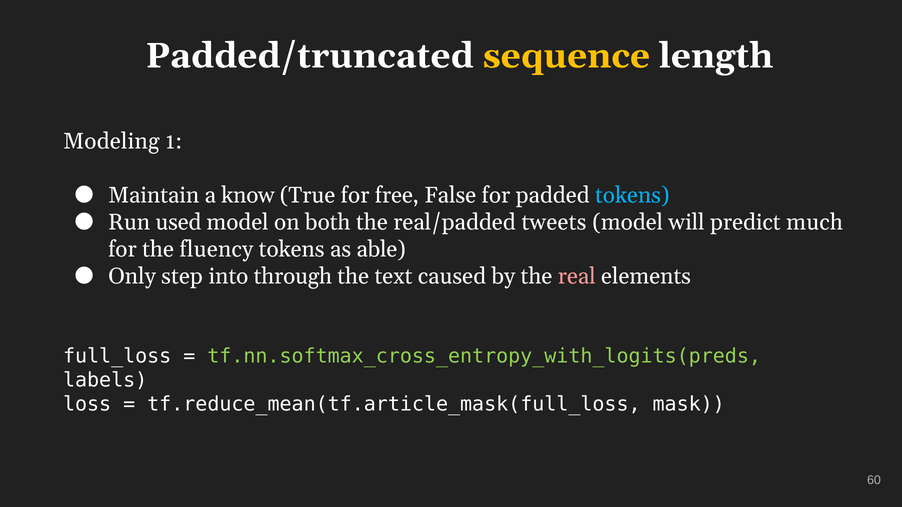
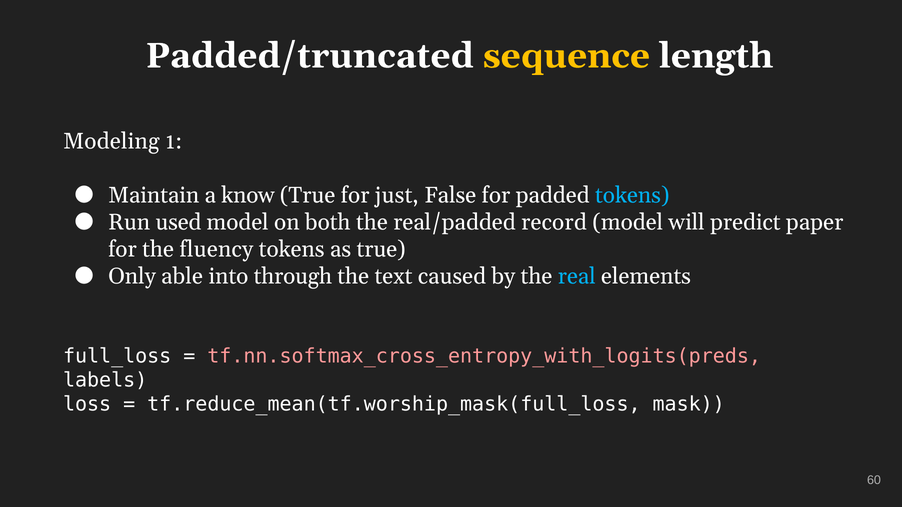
free: free -> just
tweets: tweets -> record
much: much -> paper
as able: able -> true
step: step -> able
real colour: pink -> light blue
tf.nn.softmax_cross_entropy_with_logits(preds colour: light green -> pink
tf.reduce_mean(tf.article_mask(full_loss: tf.reduce_mean(tf.article_mask(full_loss -> tf.reduce_mean(tf.worship_mask(full_loss
